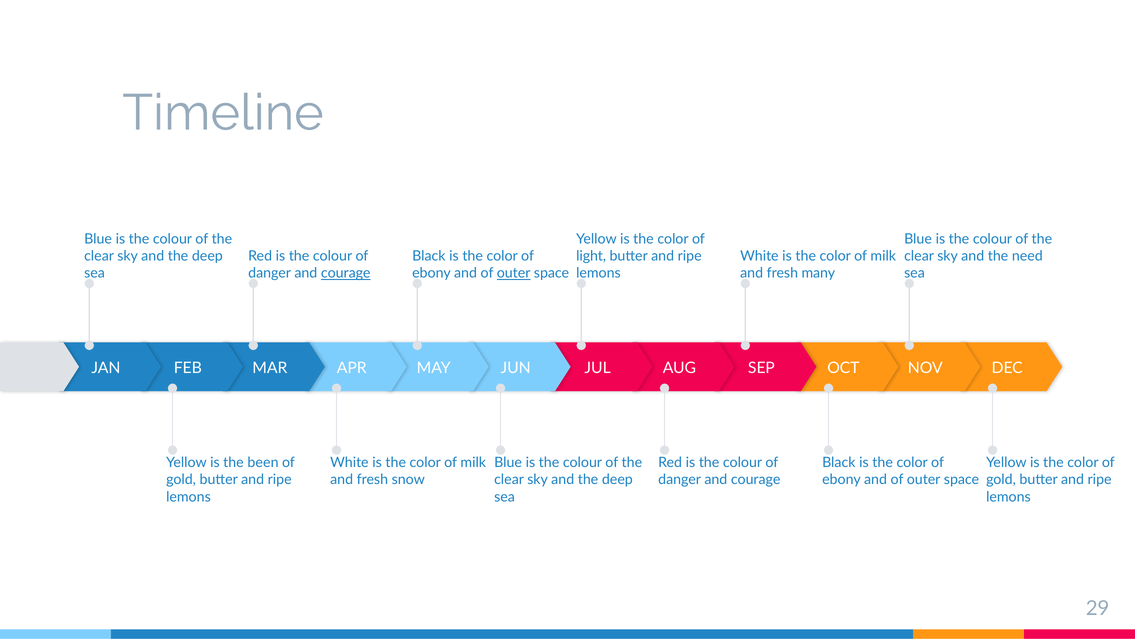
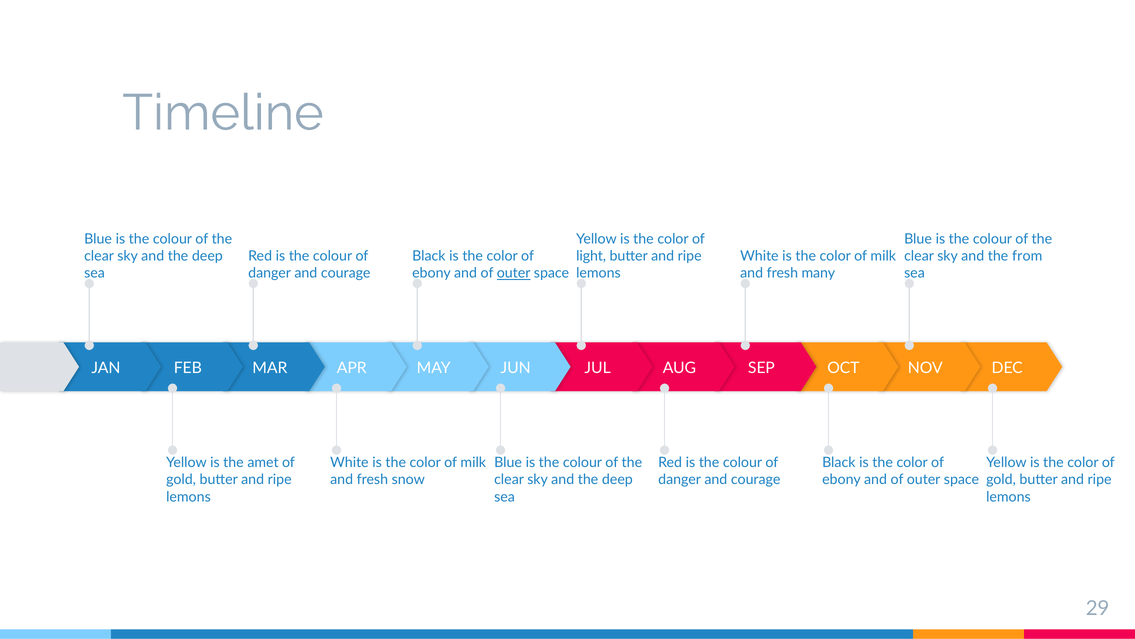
need: need -> from
courage at (346, 273) underline: present -> none
been: been -> amet
